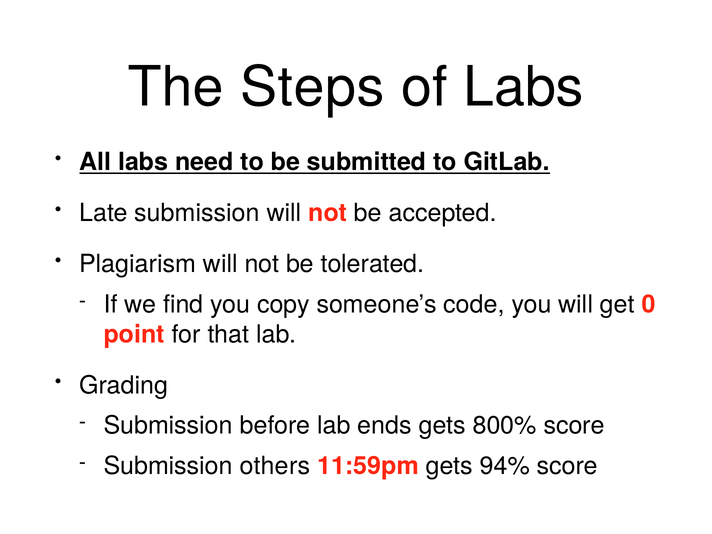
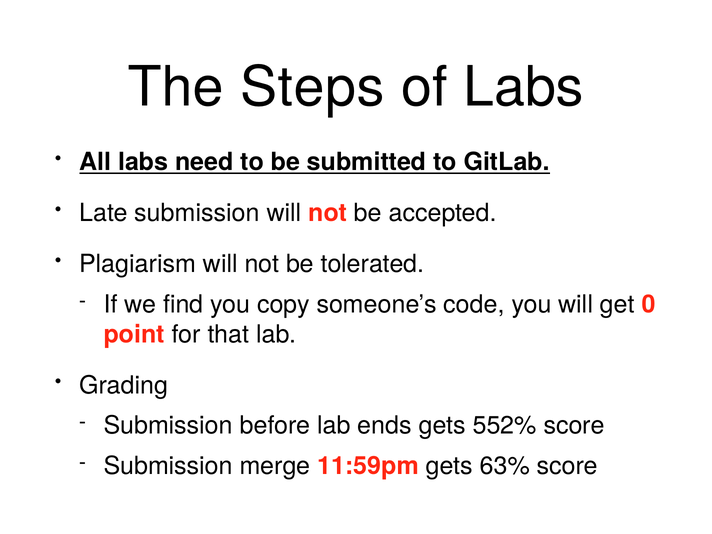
800%: 800% -> 552%
others: others -> merge
94%: 94% -> 63%
